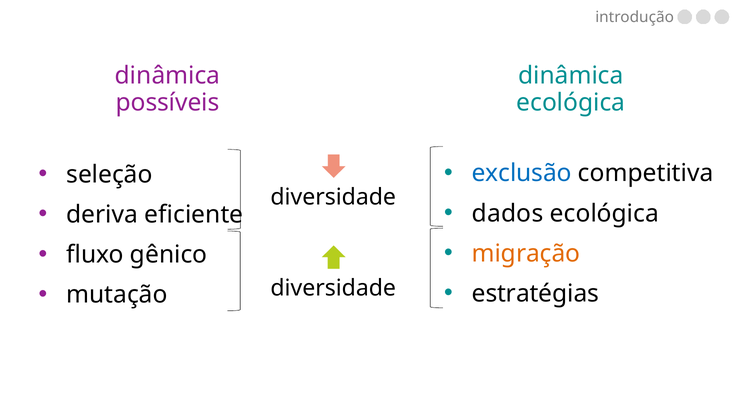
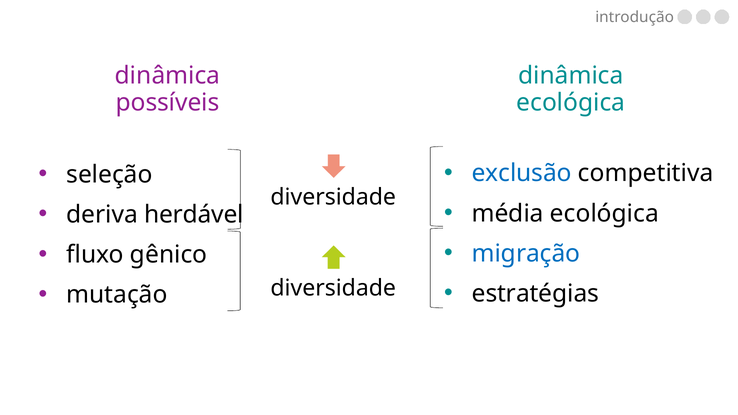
dados: dados -> média
eficiente: eficiente -> herdável
migração colour: orange -> blue
